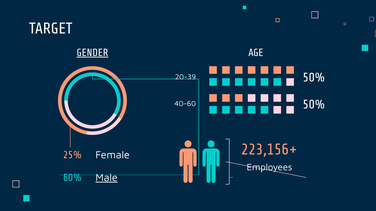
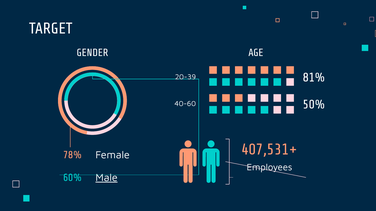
GENDER underline: present -> none
50% at (314, 78): 50% -> 81%
223,156+: 223,156+ -> 407,531+
25%: 25% -> 78%
